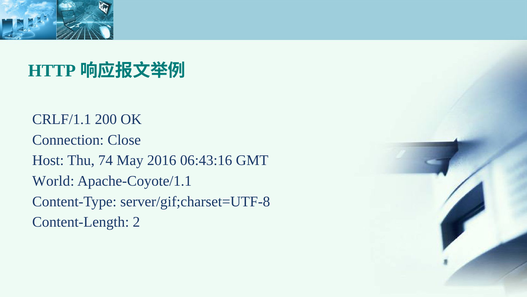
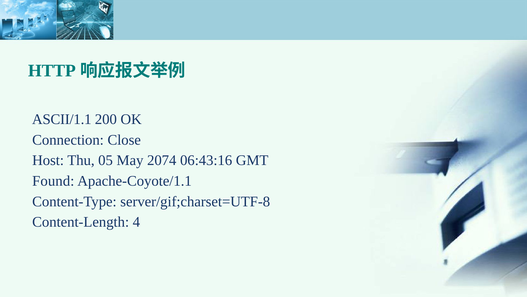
CRLF/1.1: CRLF/1.1 -> ASCII/1.1
74: 74 -> 05
2016: 2016 -> 2074
World: World -> Found
2: 2 -> 4
